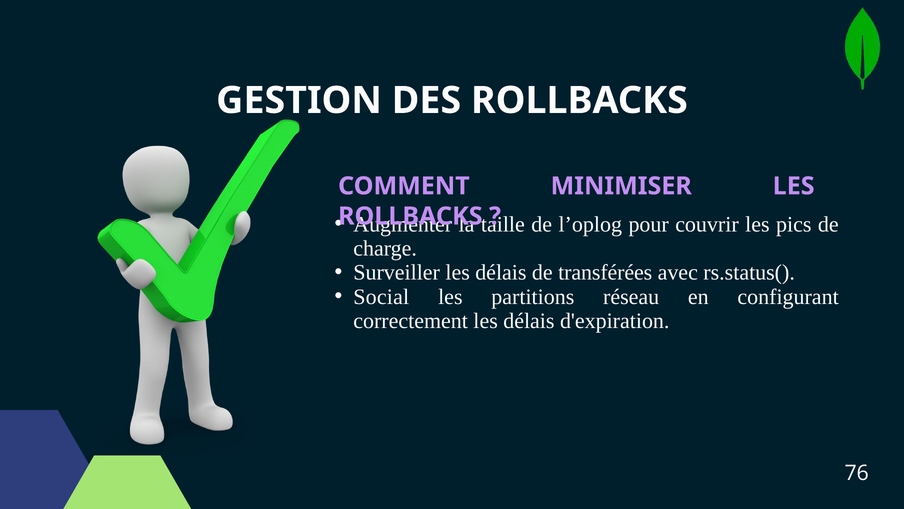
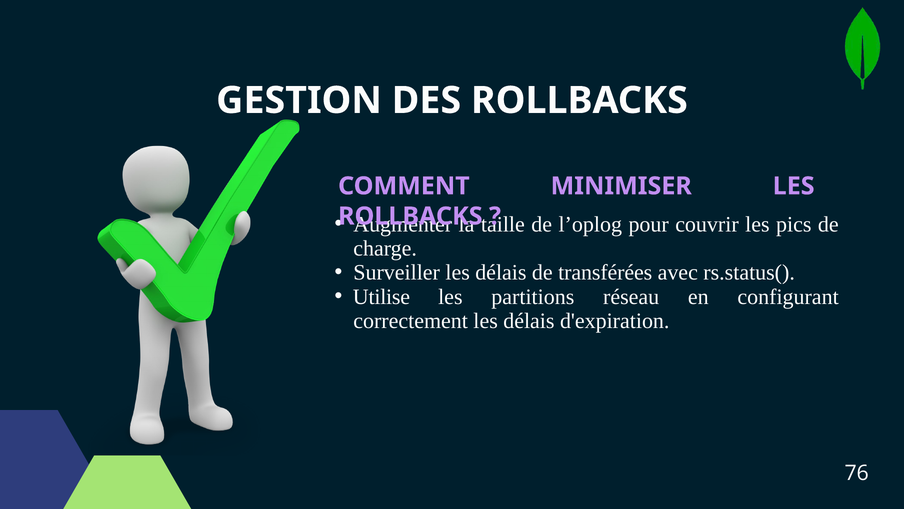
Social: Social -> Utilise
